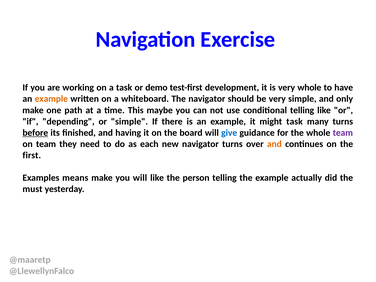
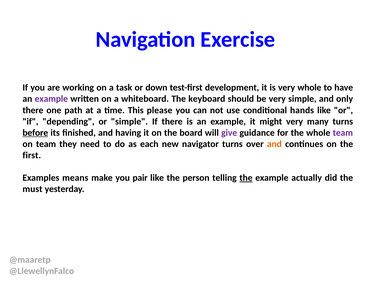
demo: demo -> down
example at (51, 99) colour: orange -> purple
The navigator: navigator -> keyboard
make at (33, 110): make -> there
maybe: maybe -> please
conditional telling: telling -> hands
might task: task -> very
give colour: blue -> purple
you will: will -> pair
the at (246, 178) underline: none -> present
